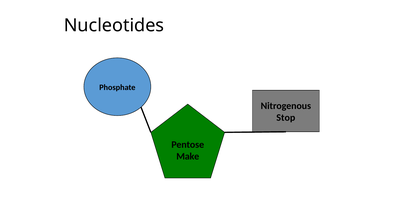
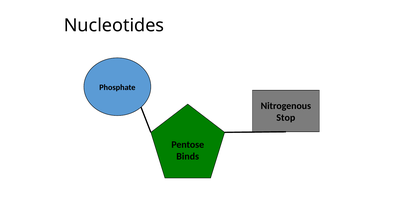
Make: Make -> Binds
